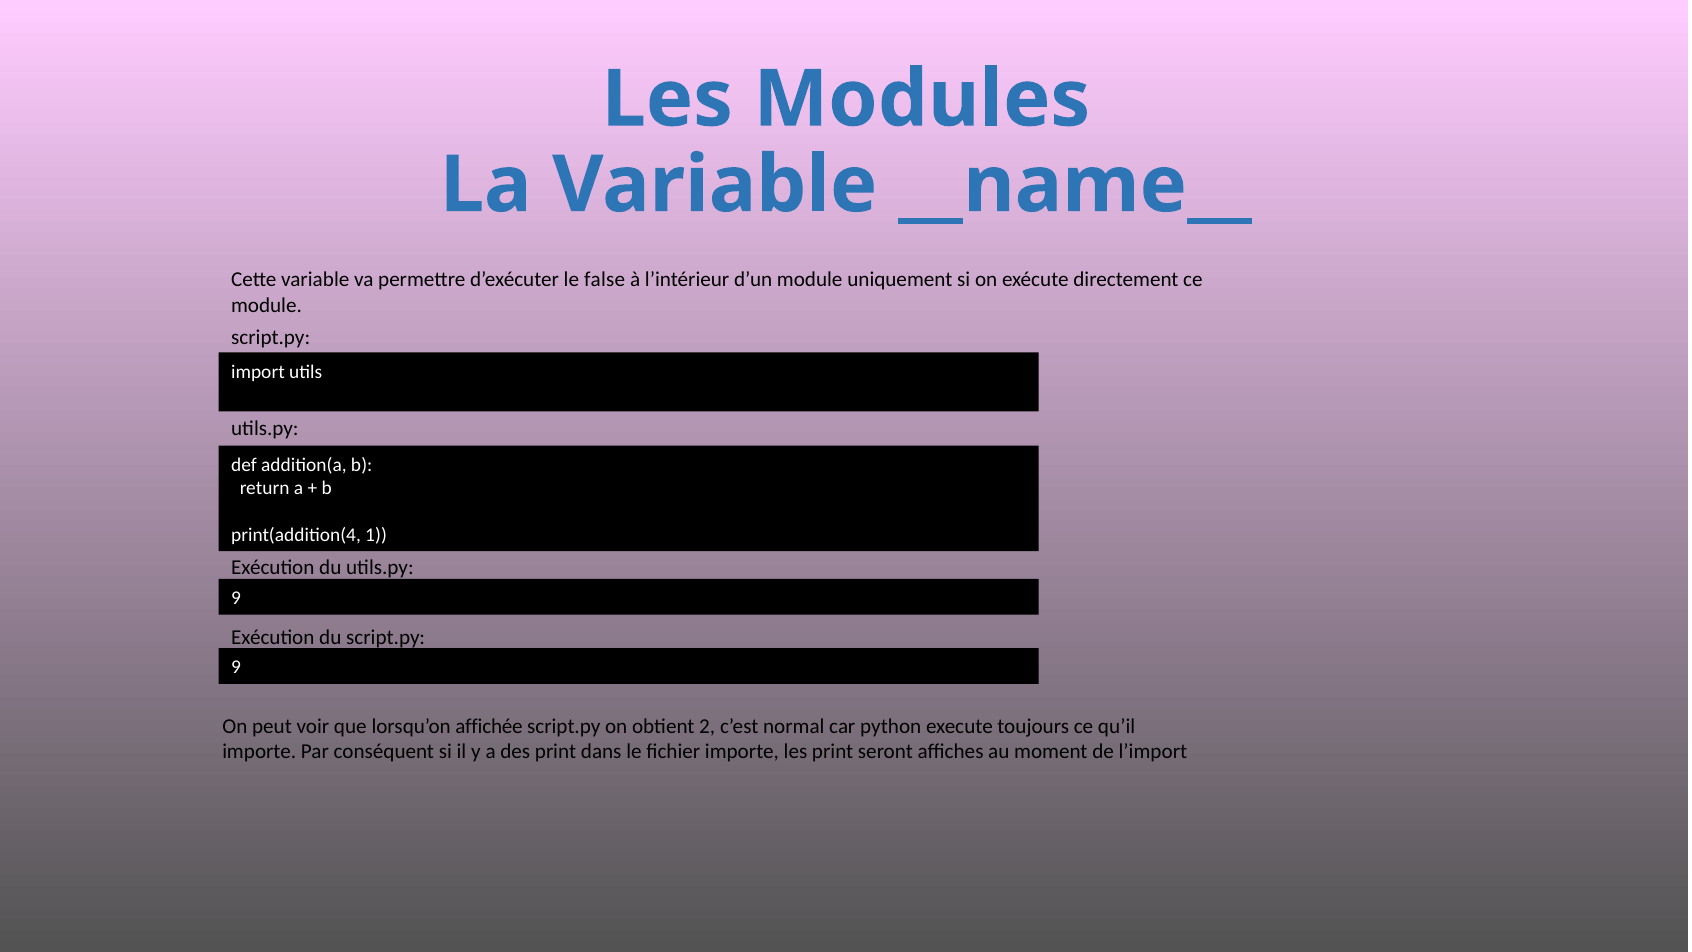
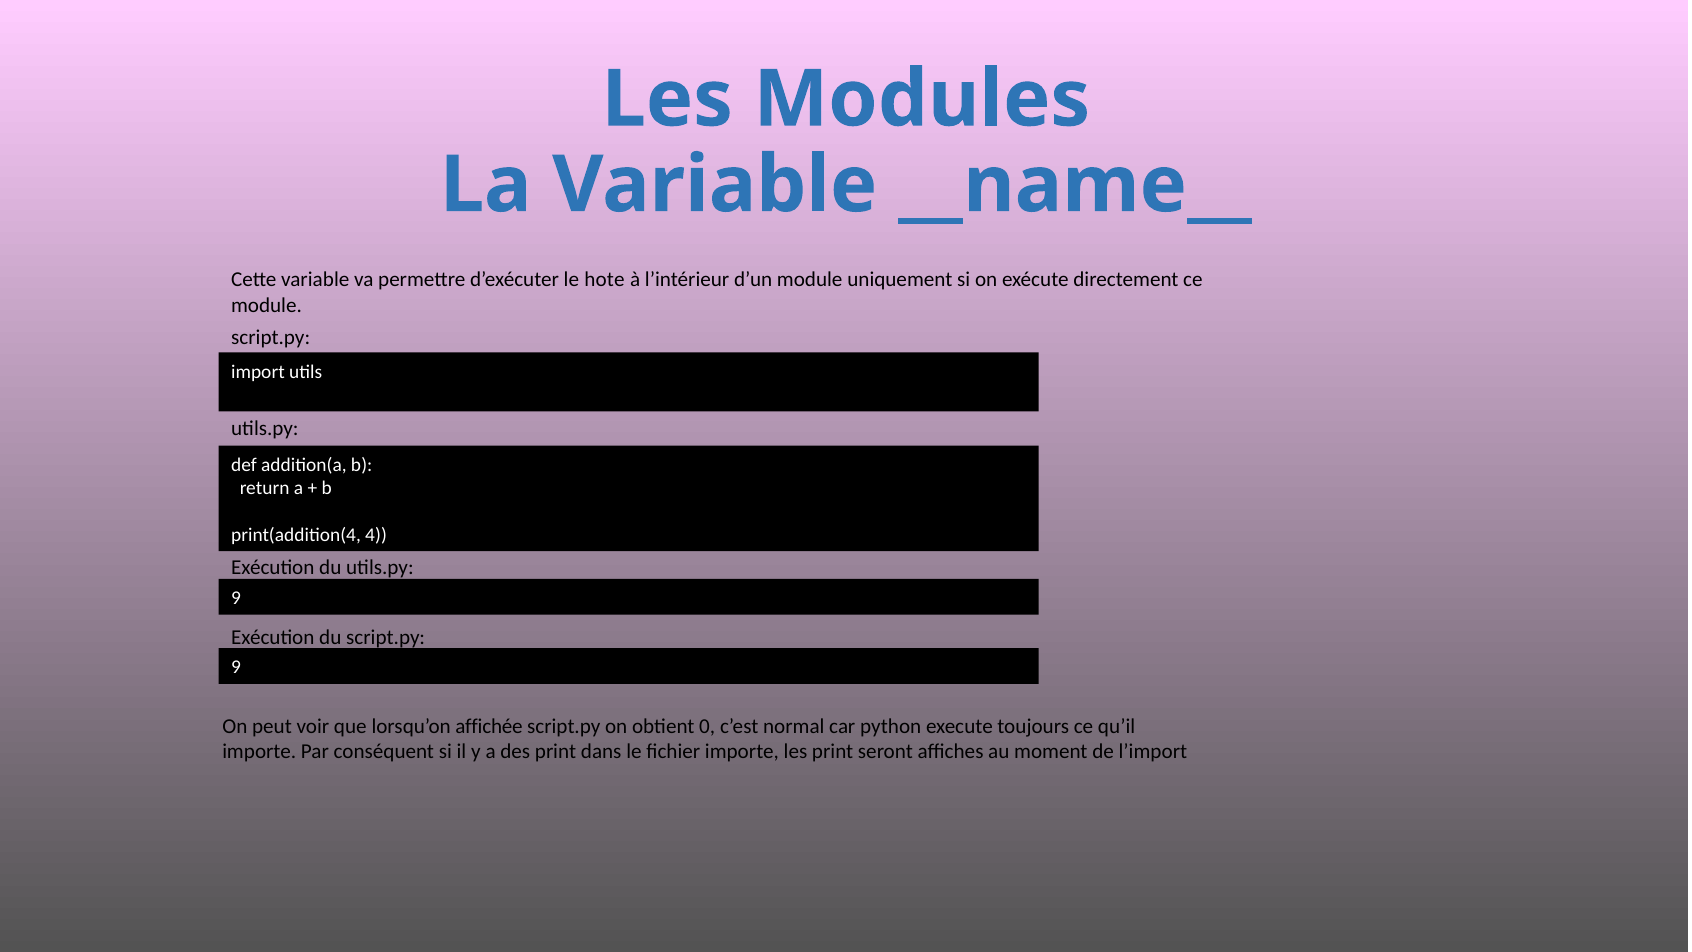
false: false -> hote
1: 1 -> 4
2: 2 -> 0
